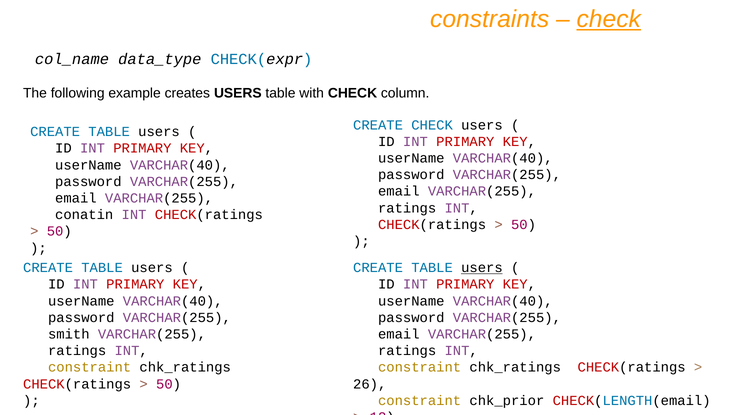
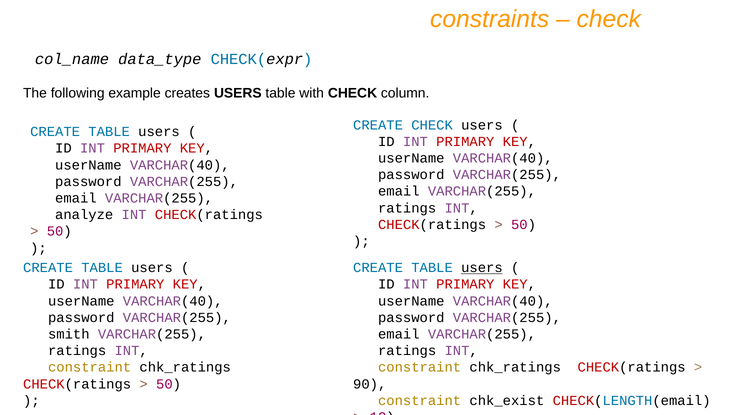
check at (609, 19) underline: present -> none
conatin: conatin -> analyze
26: 26 -> 90
chk_prior: chk_prior -> chk_exist
